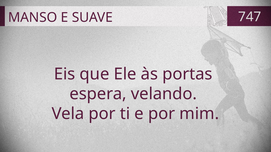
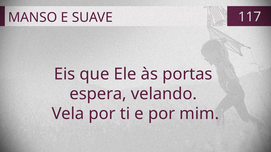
747: 747 -> 117
